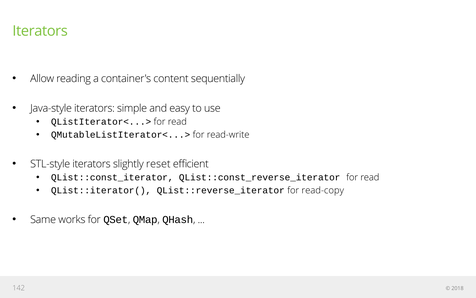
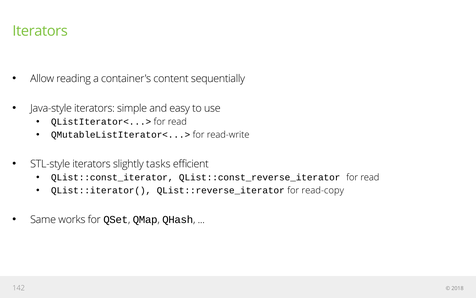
reset: reset -> tasks
